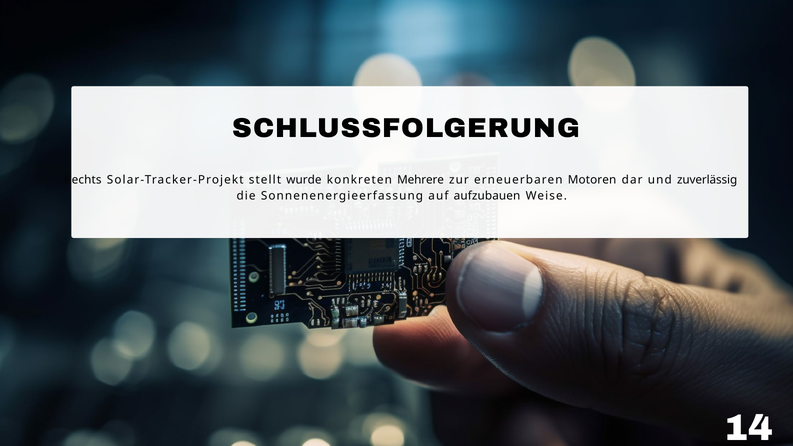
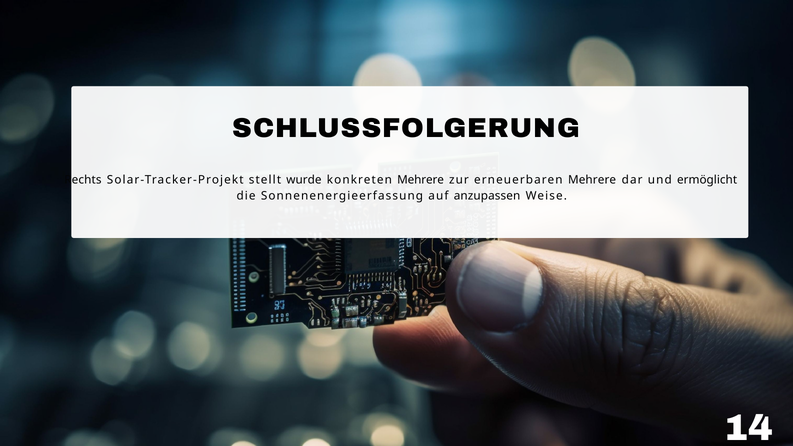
erneuerbaren Motoren: Motoren -> Mehrere
zuverlässig: zuverlässig -> ermöglicht
aufzubauen: aufzubauen -> anzupassen
